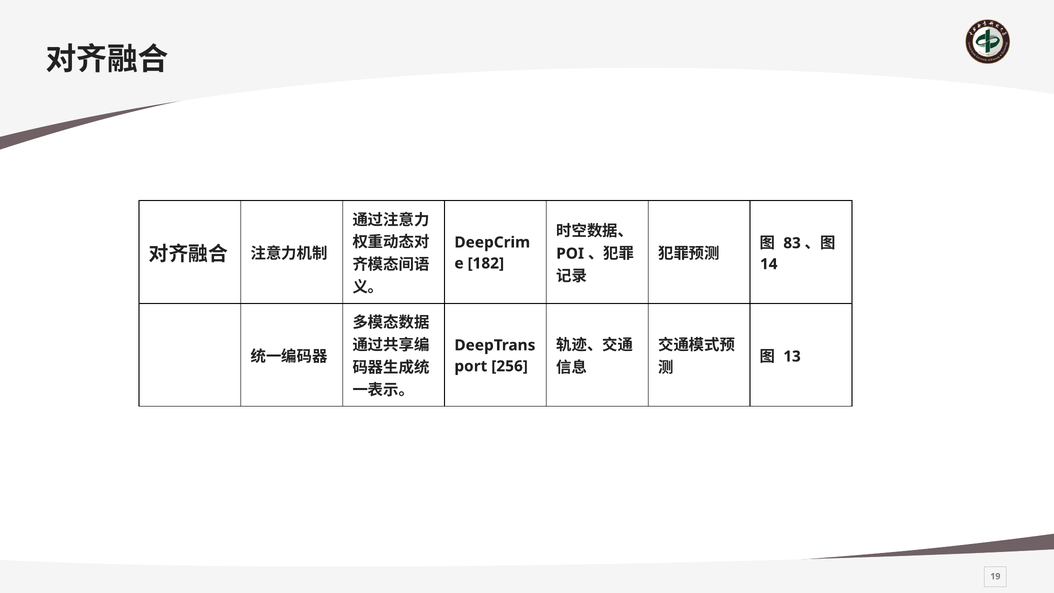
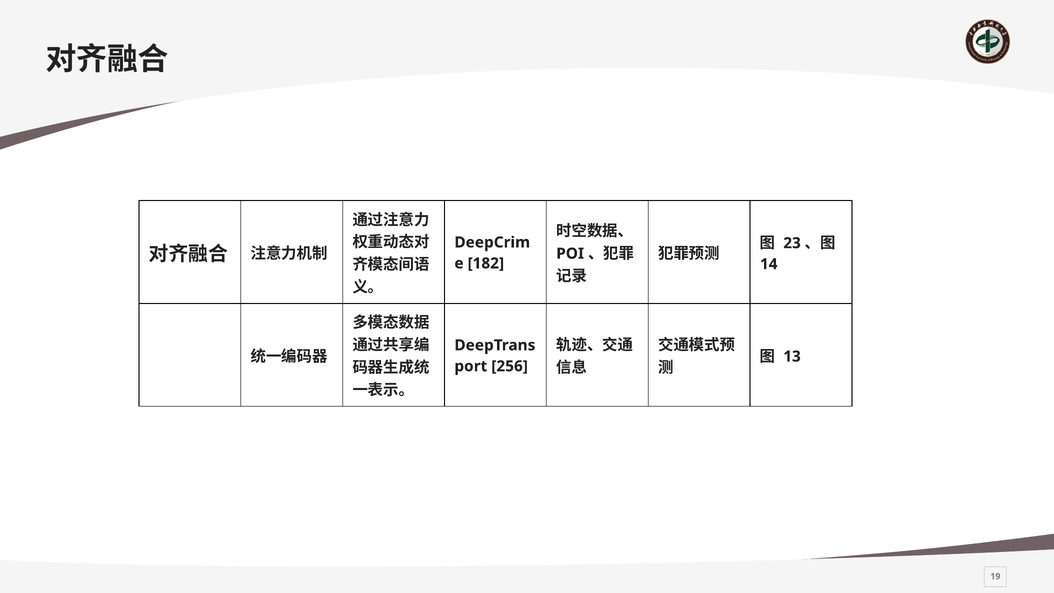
83: 83 -> 23
